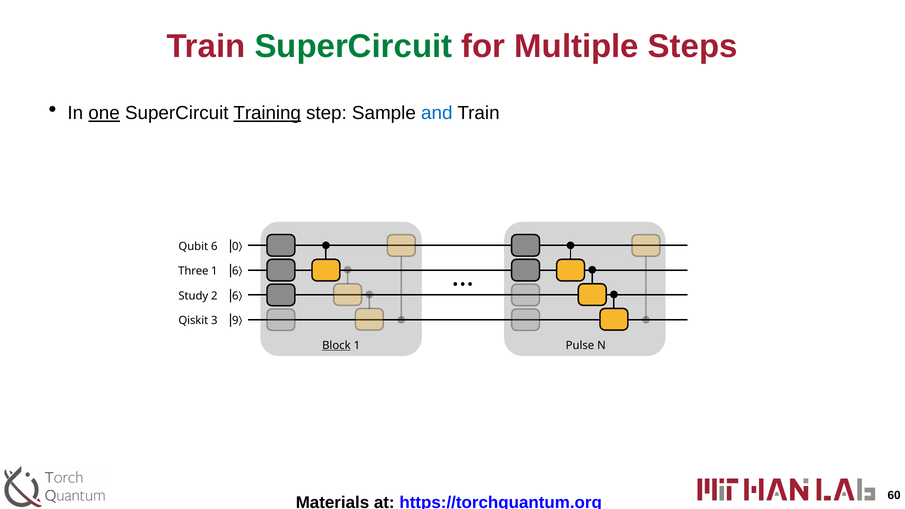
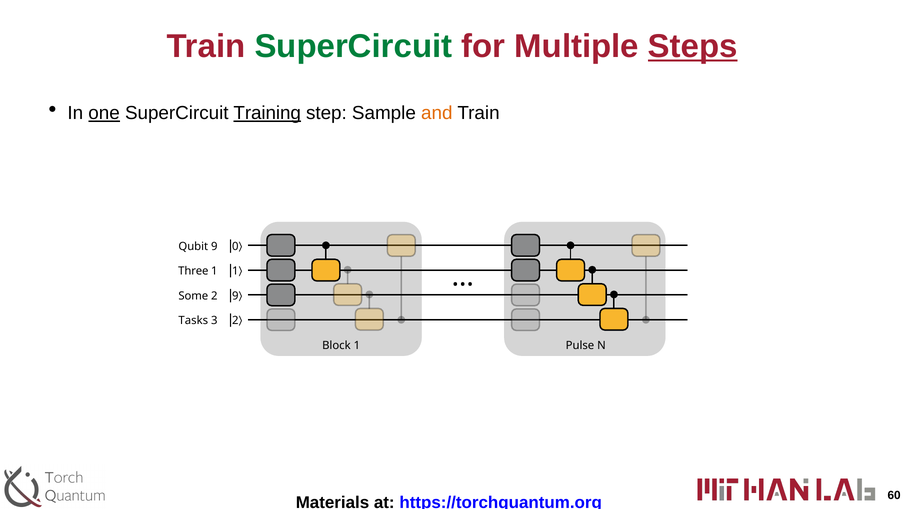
Steps underline: none -> present
and colour: blue -> orange
Qubit 6: 6 -> 9
1 6: 6 -> 1
Study: Study -> Some
2 6: 6 -> 9
Qiskit: Qiskit -> Tasks
3 9: 9 -> 2
Block underline: present -> none
